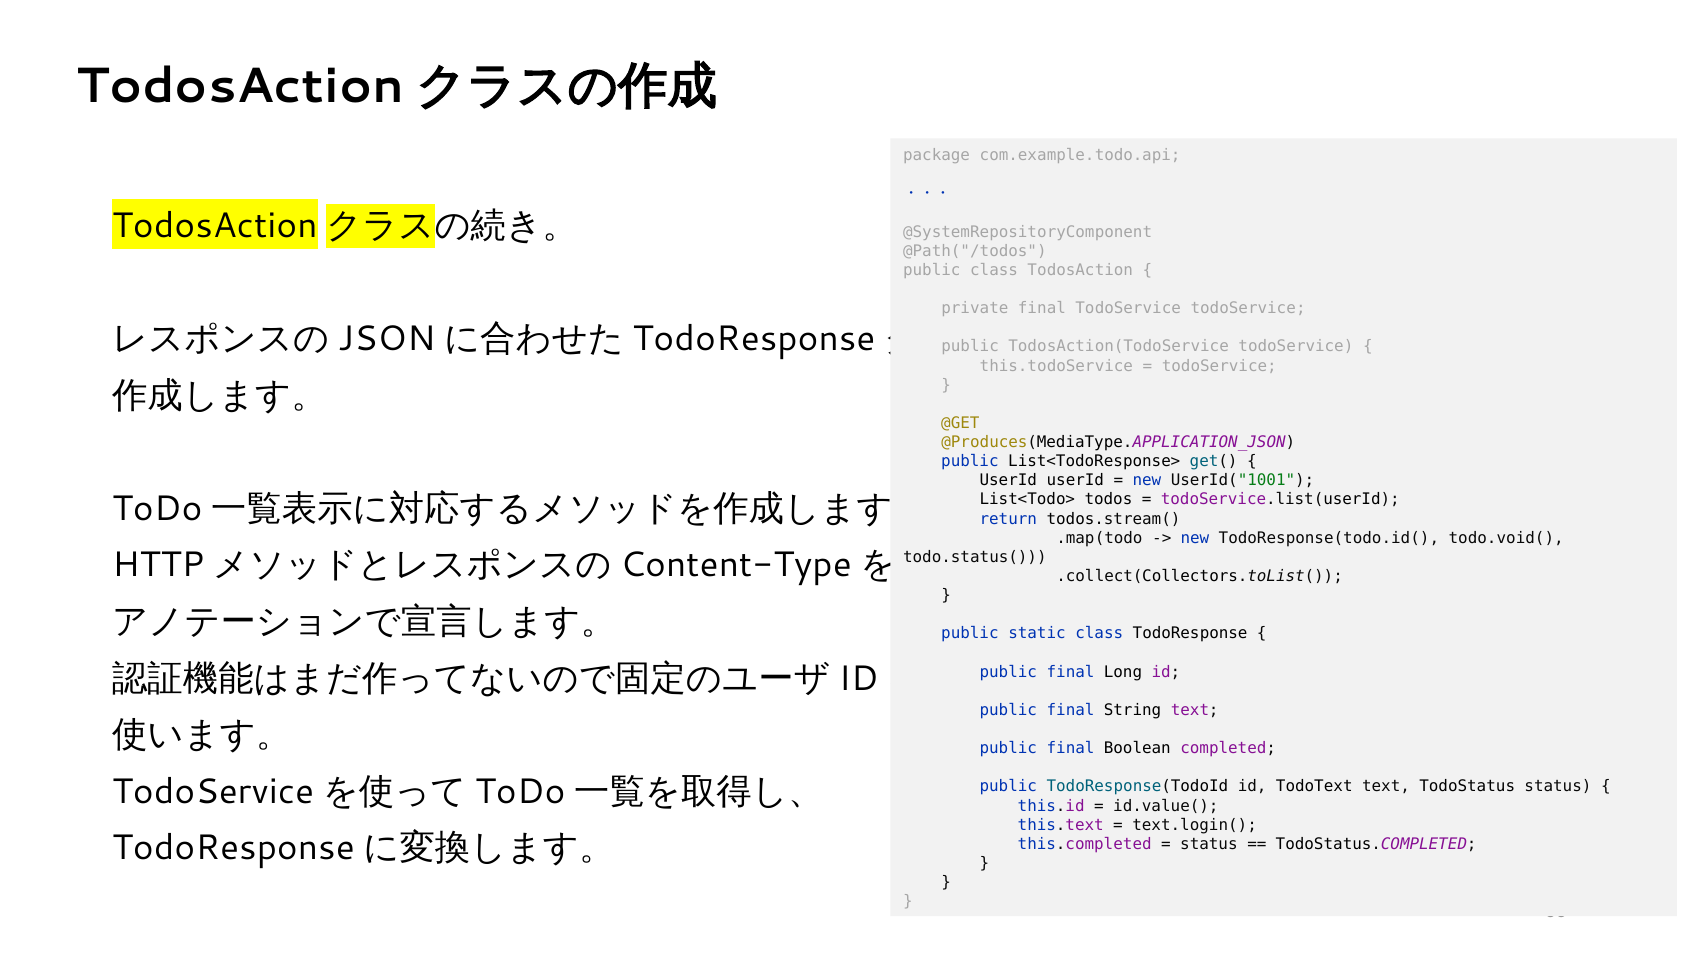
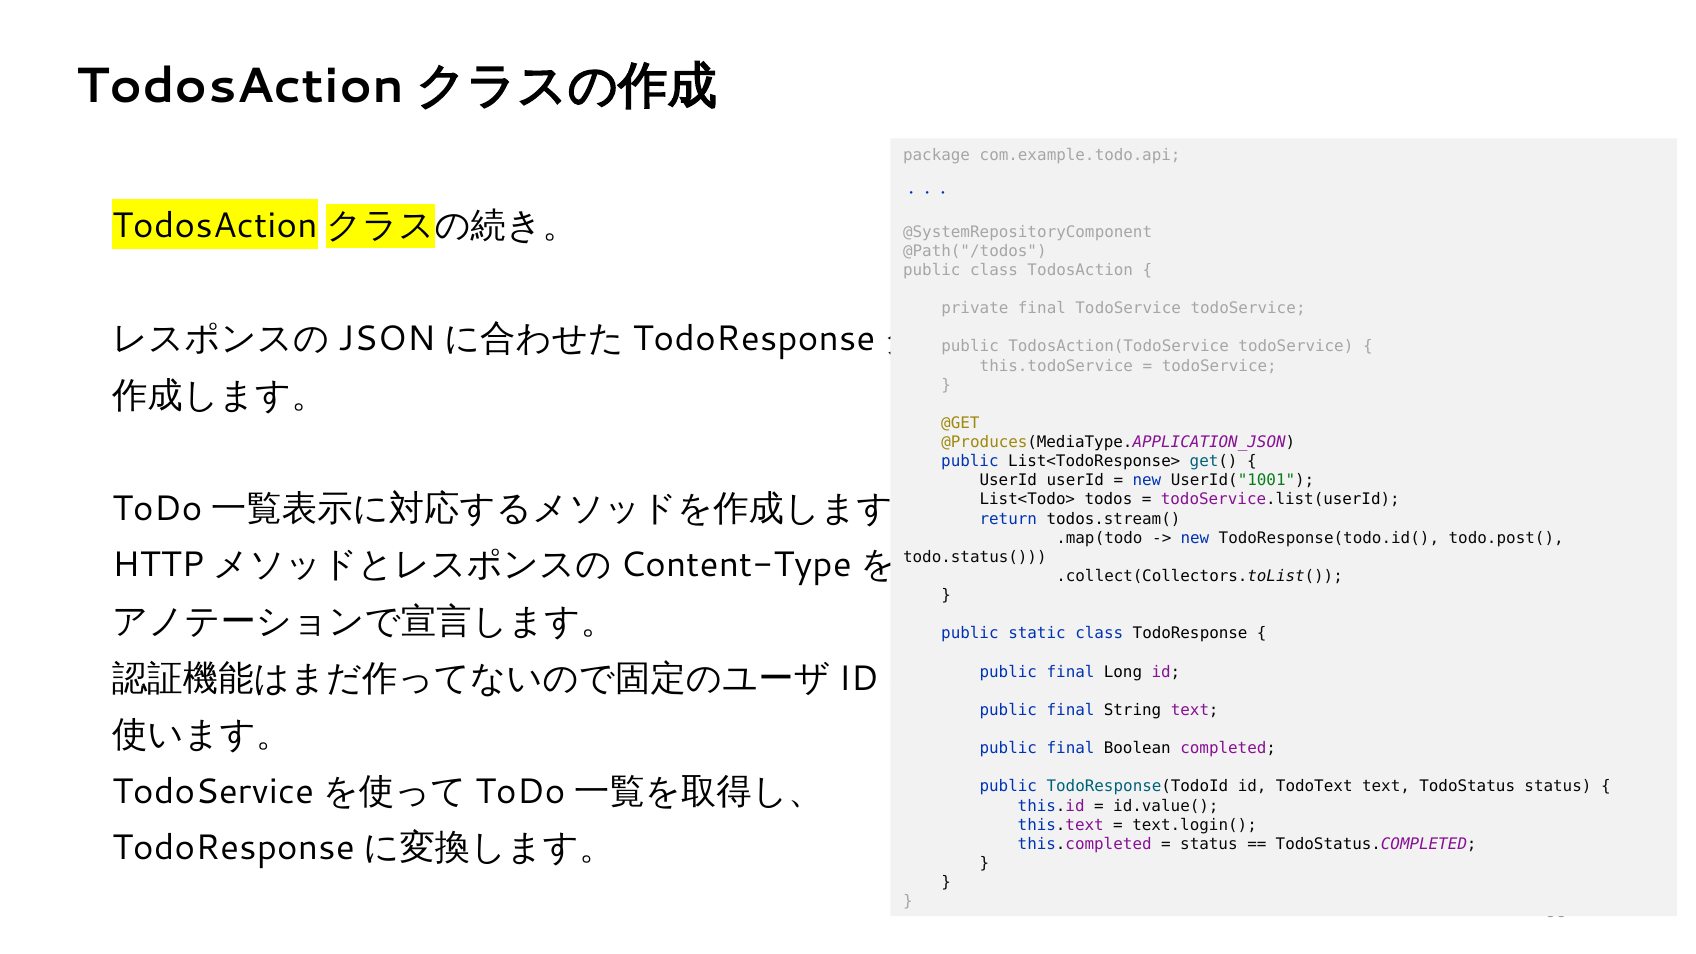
todo.void(: todo.void( -> todo.post(
